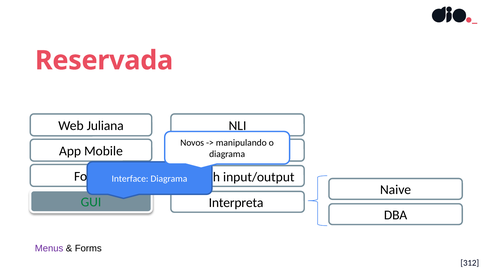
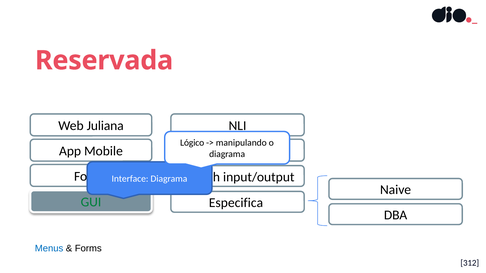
Novos: Novos -> Lógico
Interpreta: Interpreta -> Especifica
Menus colour: purple -> blue
